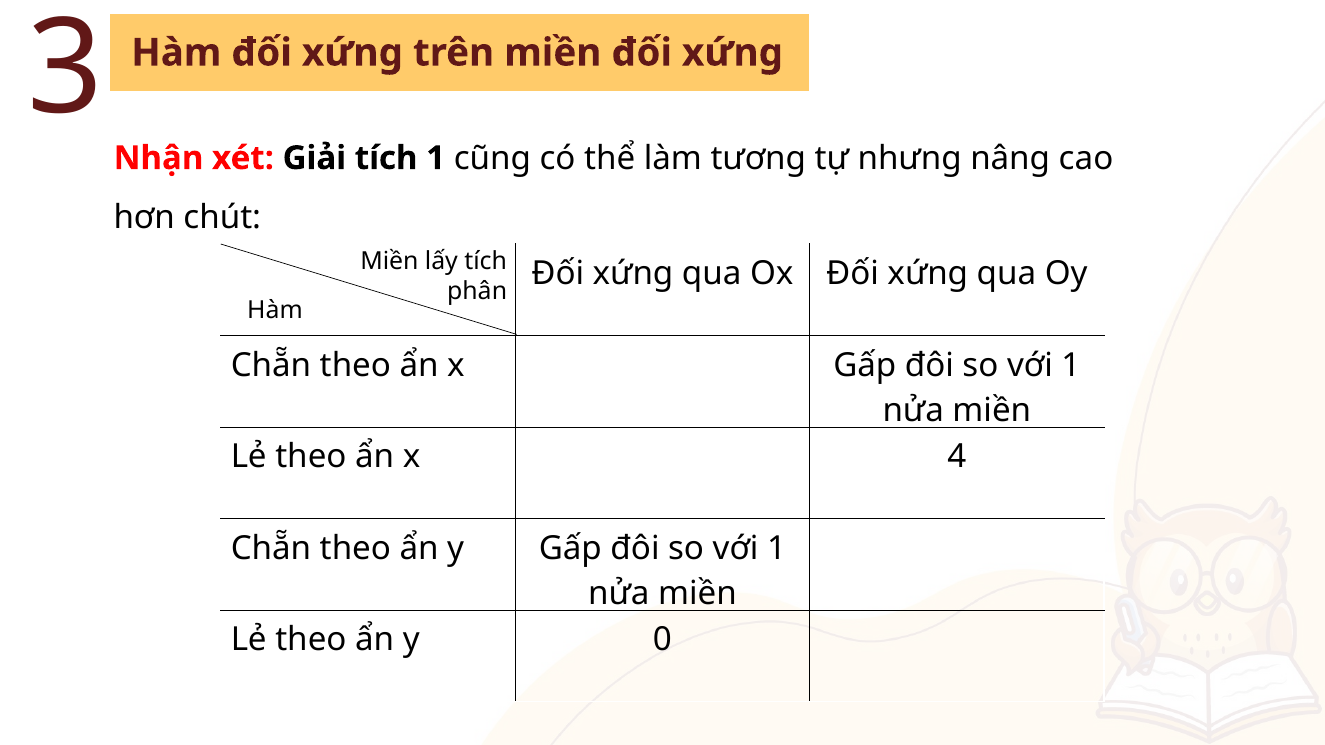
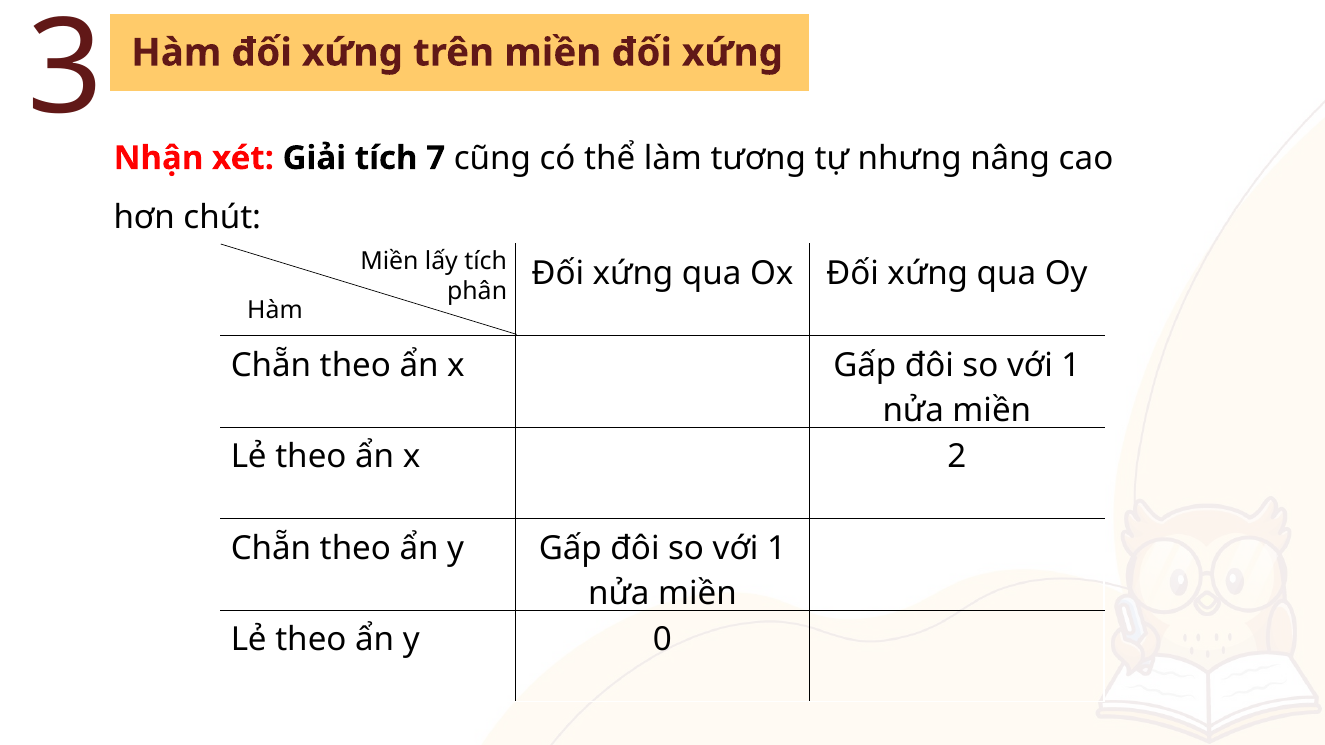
tích 1: 1 -> 7
4: 4 -> 2
